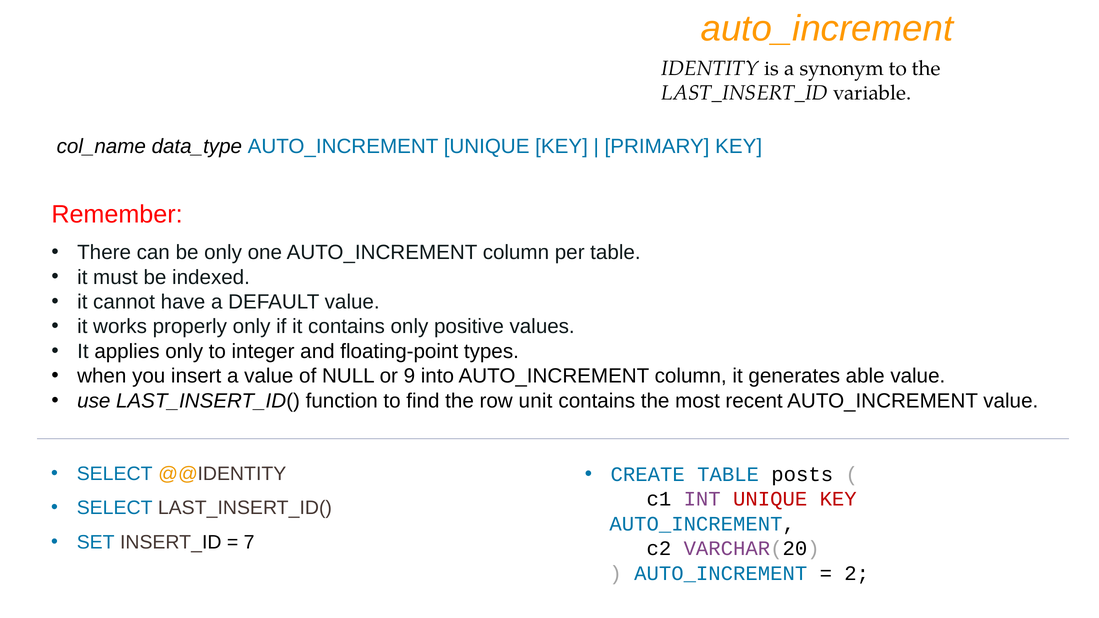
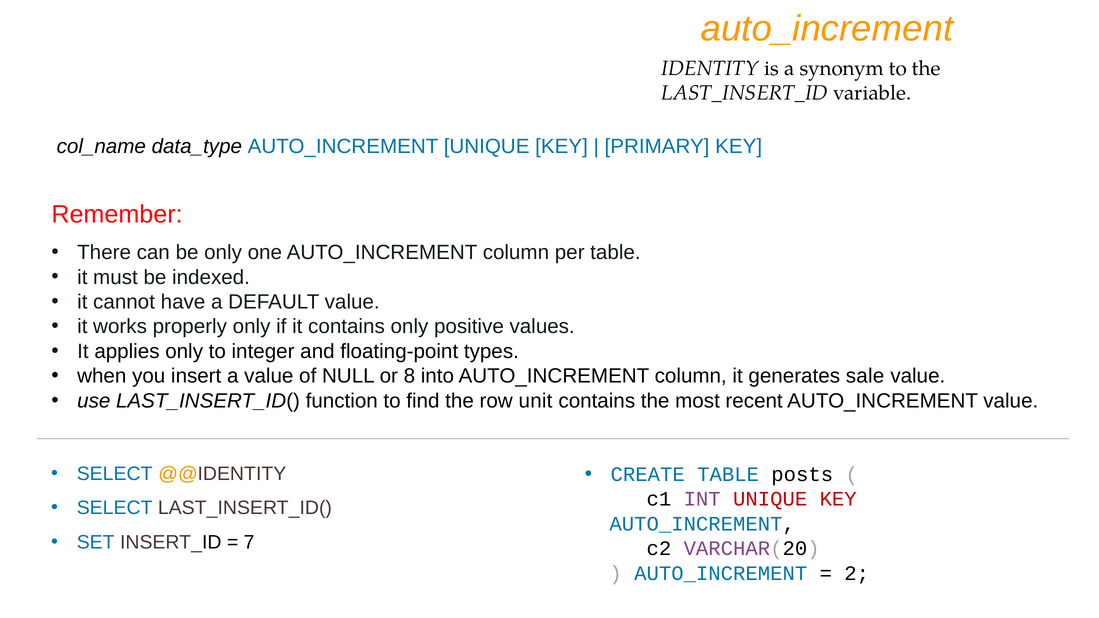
9: 9 -> 8
able: able -> sale
